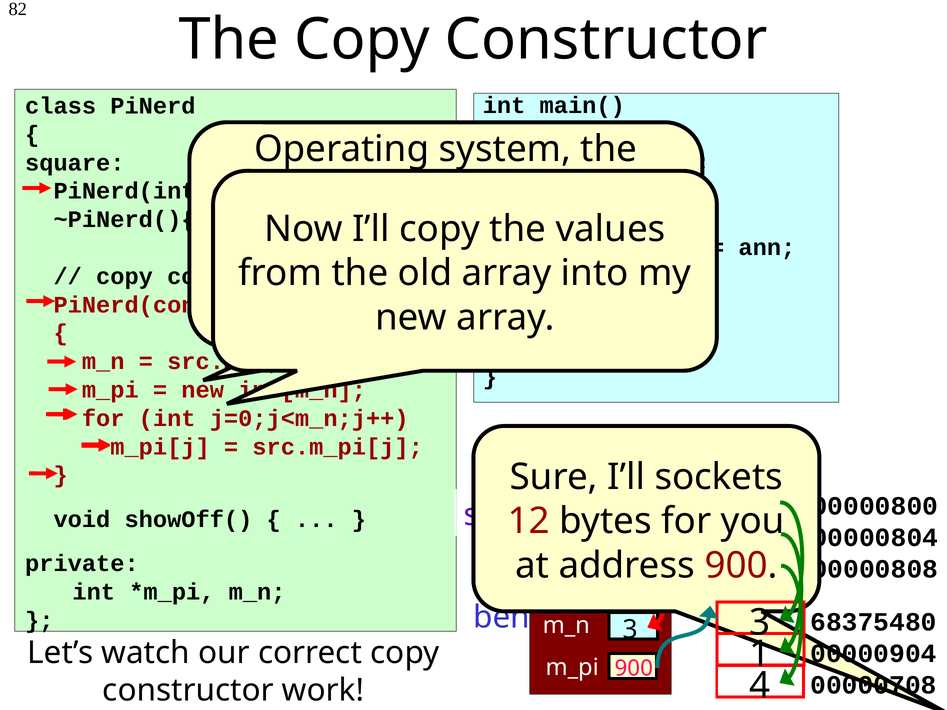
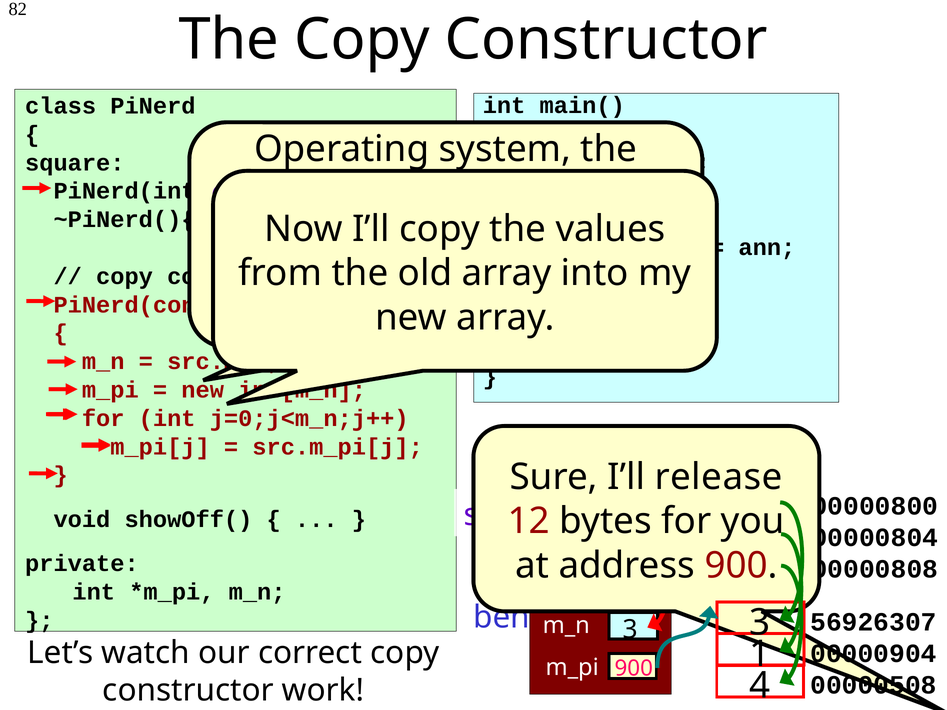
sockets: sockets -> release
68375480: 68375480 -> 56926307
00000708: 00000708 -> 00000508
